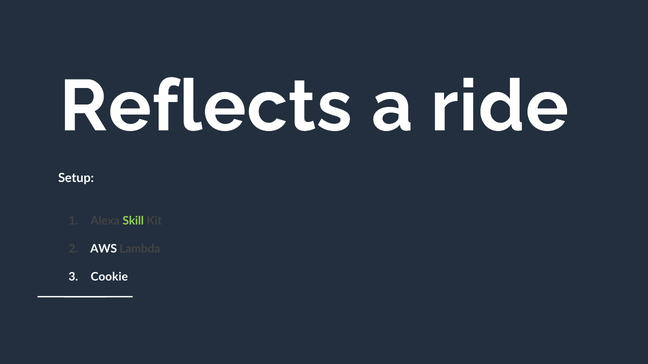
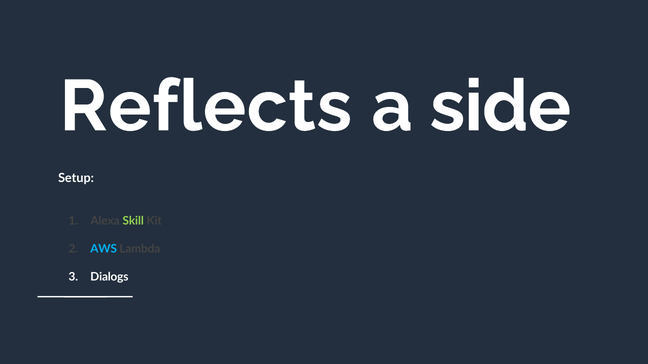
ride: ride -> side
AWS colour: white -> light blue
Cookie: Cookie -> Dialogs
